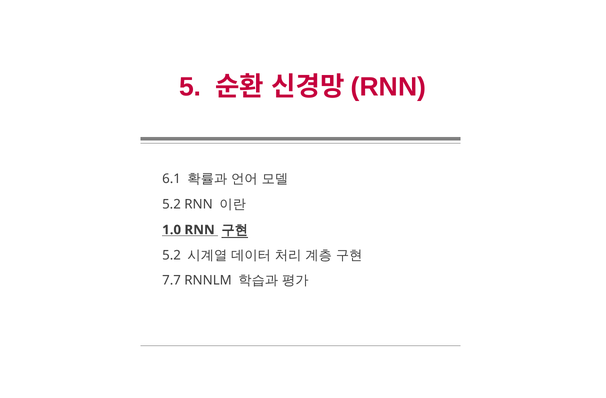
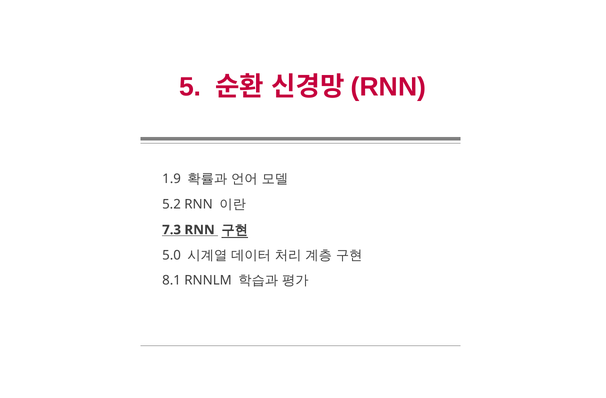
6.1: 6.1 -> 1.9
1.0: 1.0 -> 7.3
5.2 at (172, 255): 5.2 -> 5.0
7.7: 7.7 -> 8.1
